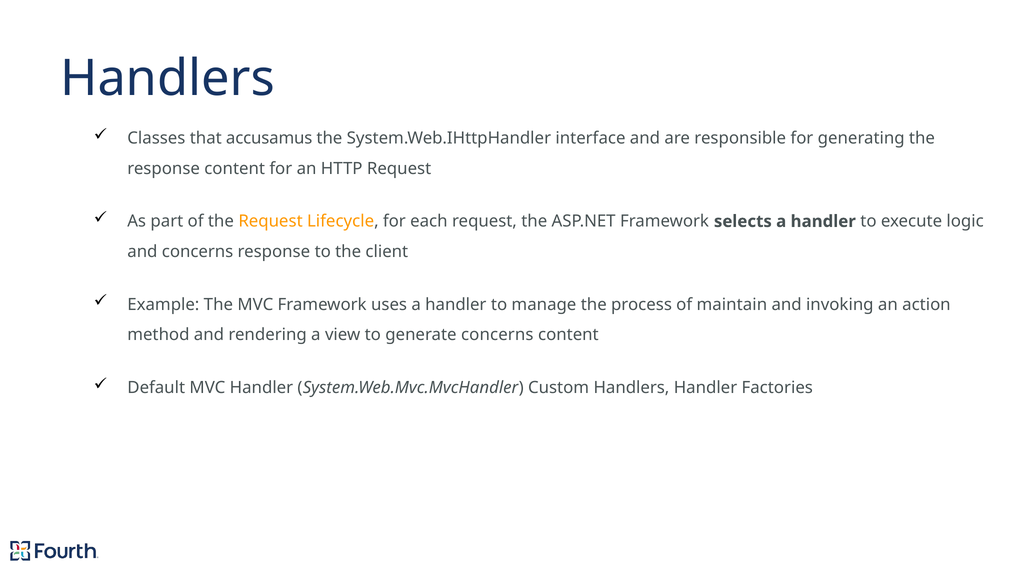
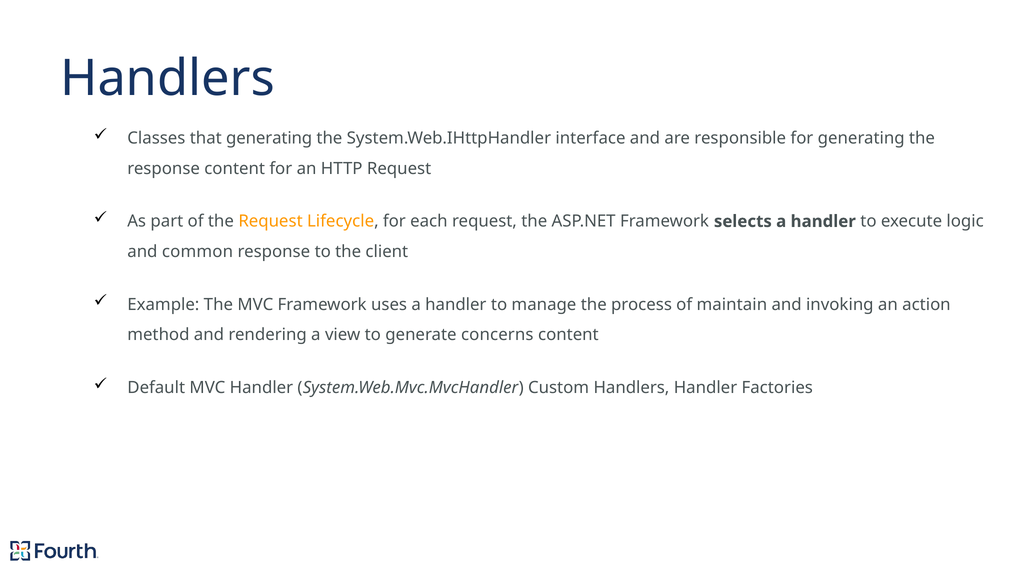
that accusamus: accusamus -> generating
and concerns: concerns -> common
